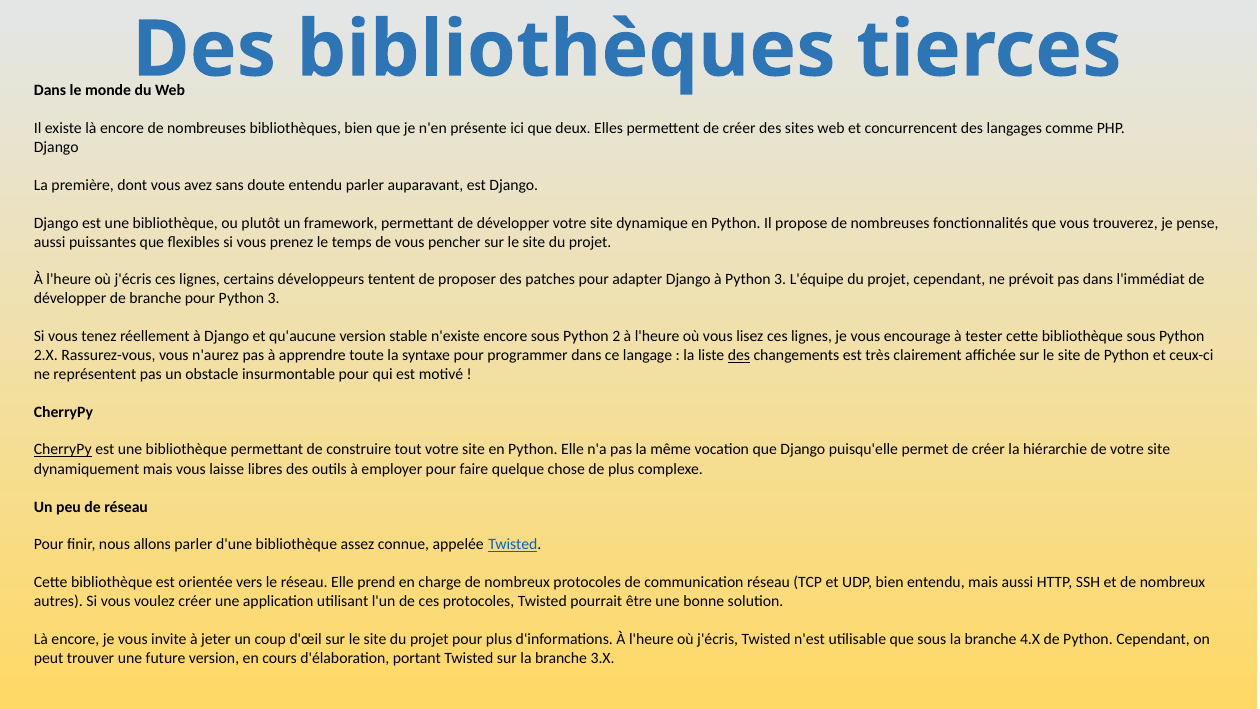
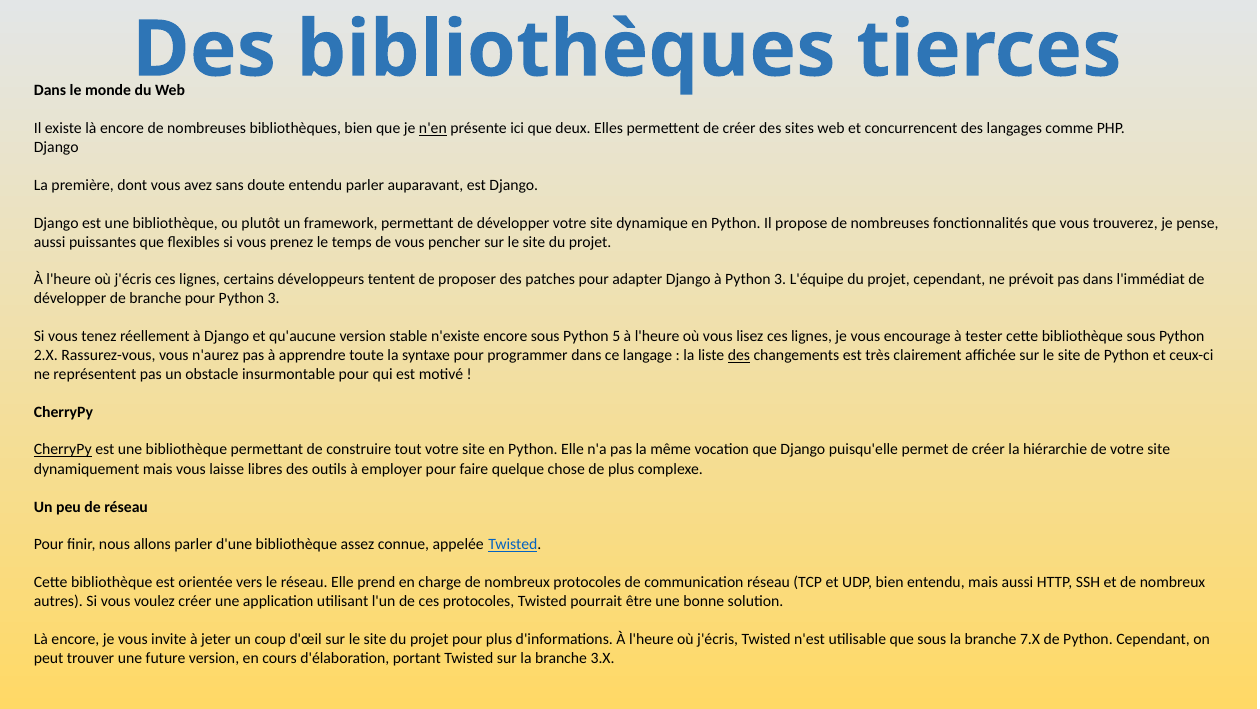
n'en underline: none -> present
2: 2 -> 5
4.X: 4.X -> 7.X
